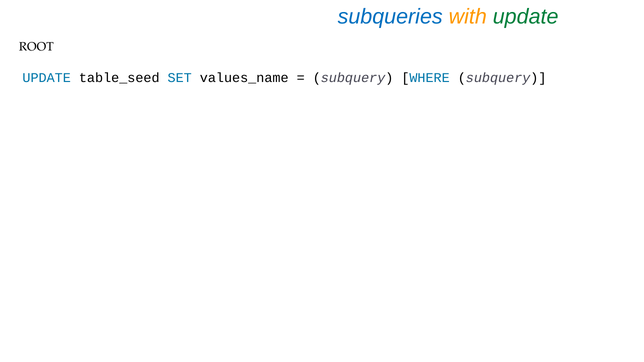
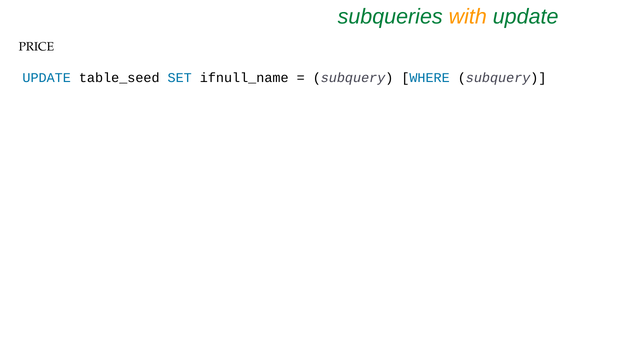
subqueries colour: blue -> green
ROOT: ROOT -> PRICE
values_name: values_name -> ifnull_name
